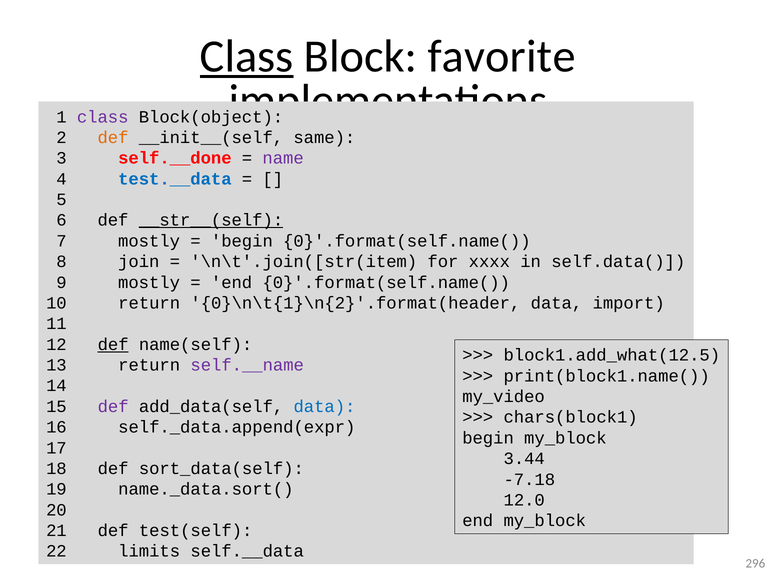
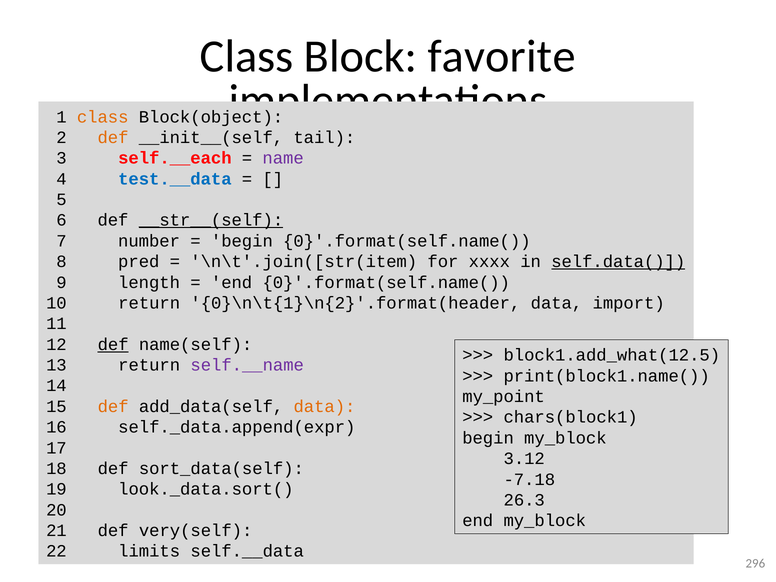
Class at (247, 57) underline: present -> none
class at (103, 117) colour: purple -> orange
same: same -> tail
self.__done: self.__done -> self.__each
7 mostly: mostly -> number
join: join -> pred
self.data( underline: none -> present
9 mostly: mostly -> length
my_video: my_video -> my_point
def at (113, 406) colour: purple -> orange
data at (325, 406) colour: blue -> orange
3.44: 3.44 -> 3.12
name._data.sort(: name._data.sort( -> look._data.sort(
12.0: 12.0 -> 26.3
test(self: test(self -> very(self
